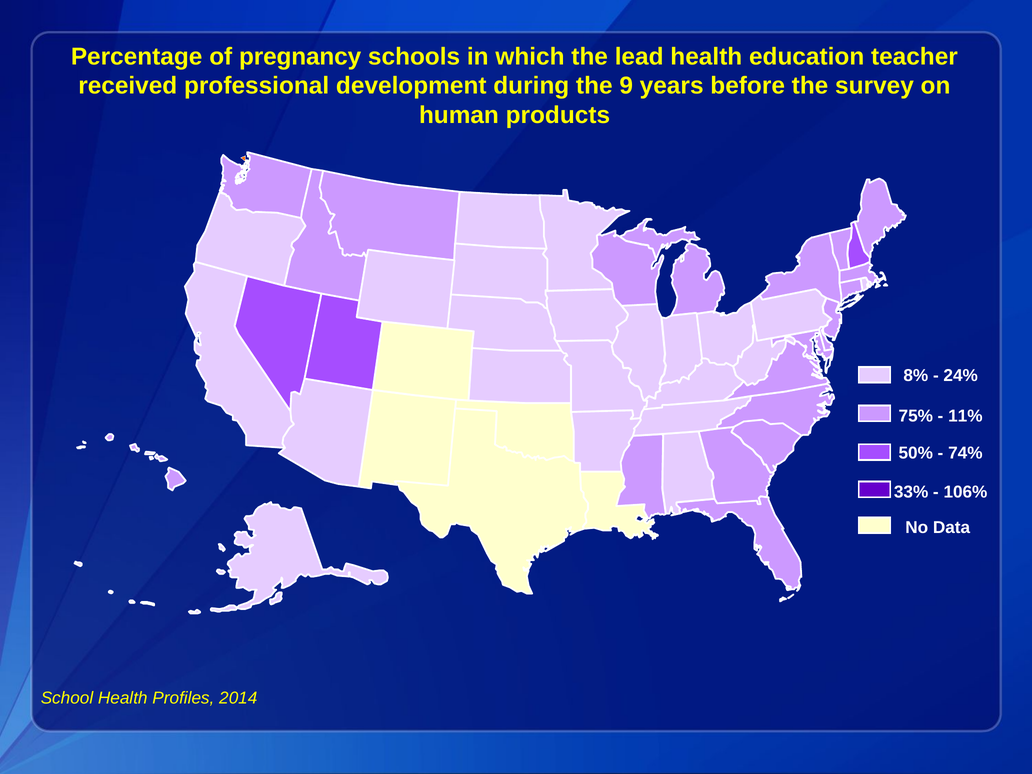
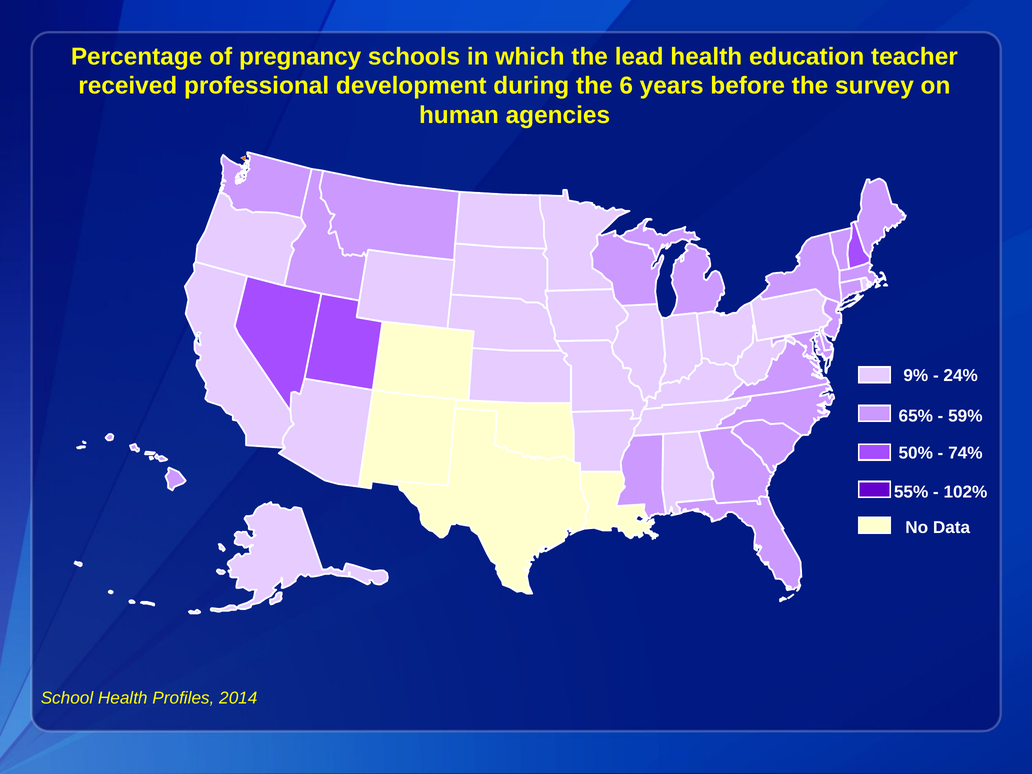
9: 9 -> 6
products: products -> agencies
8%: 8% -> 9%
75%: 75% -> 65%
11%: 11% -> 59%
33%: 33% -> 55%
106%: 106% -> 102%
